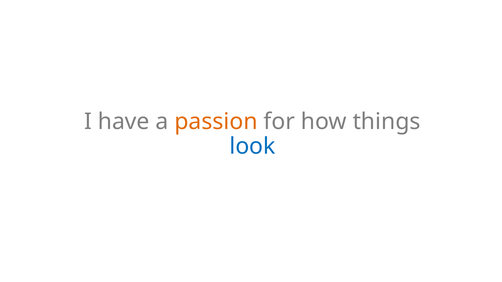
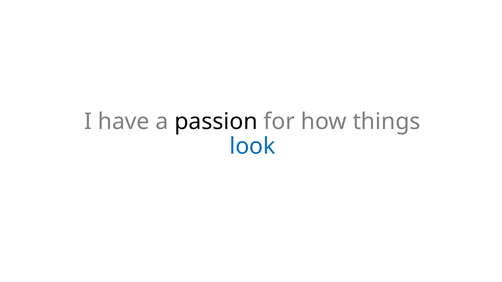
passion colour: orange -> black
